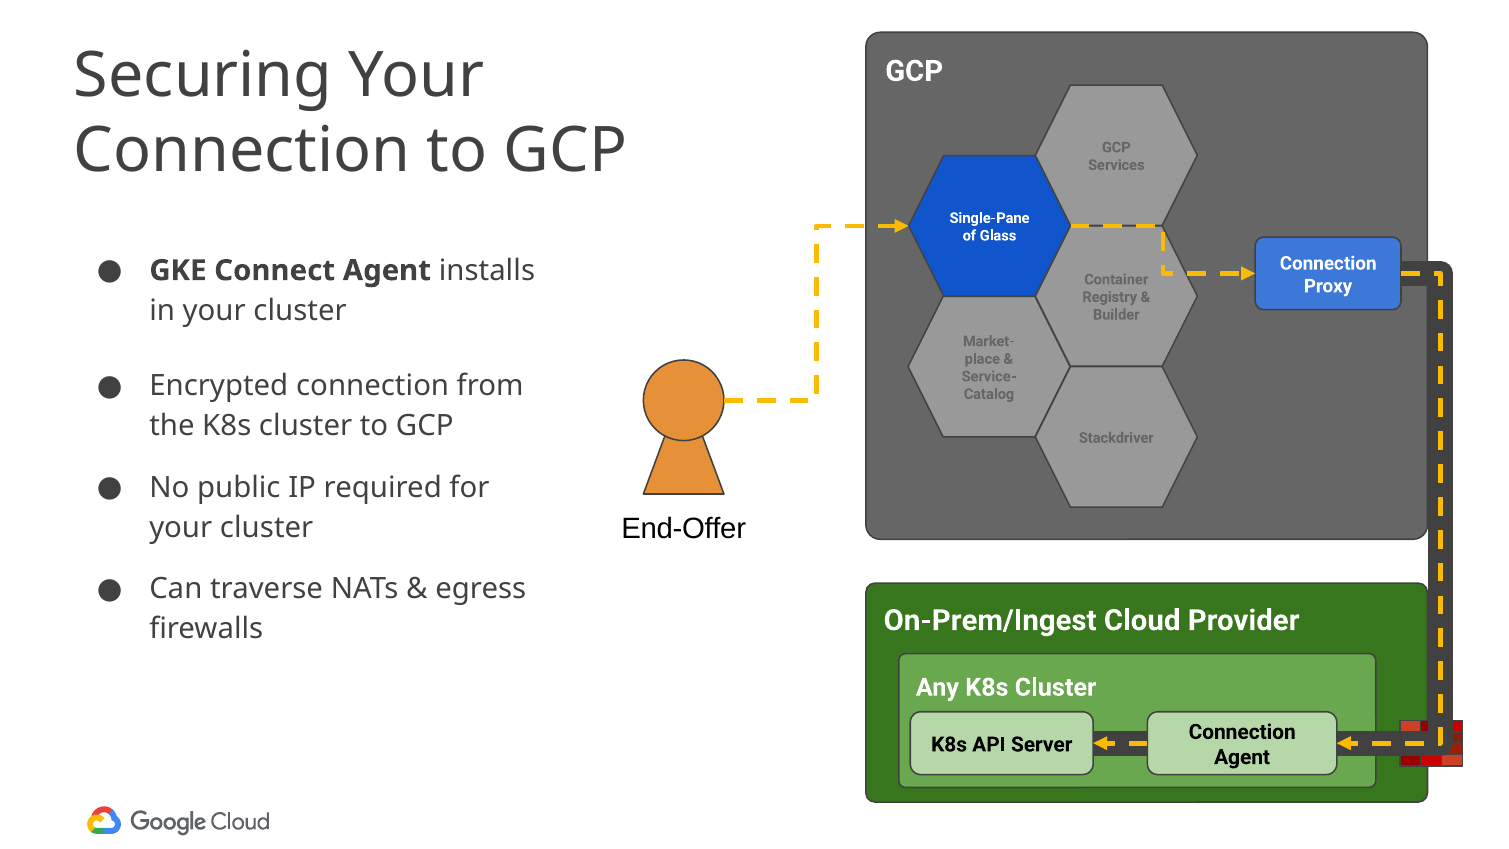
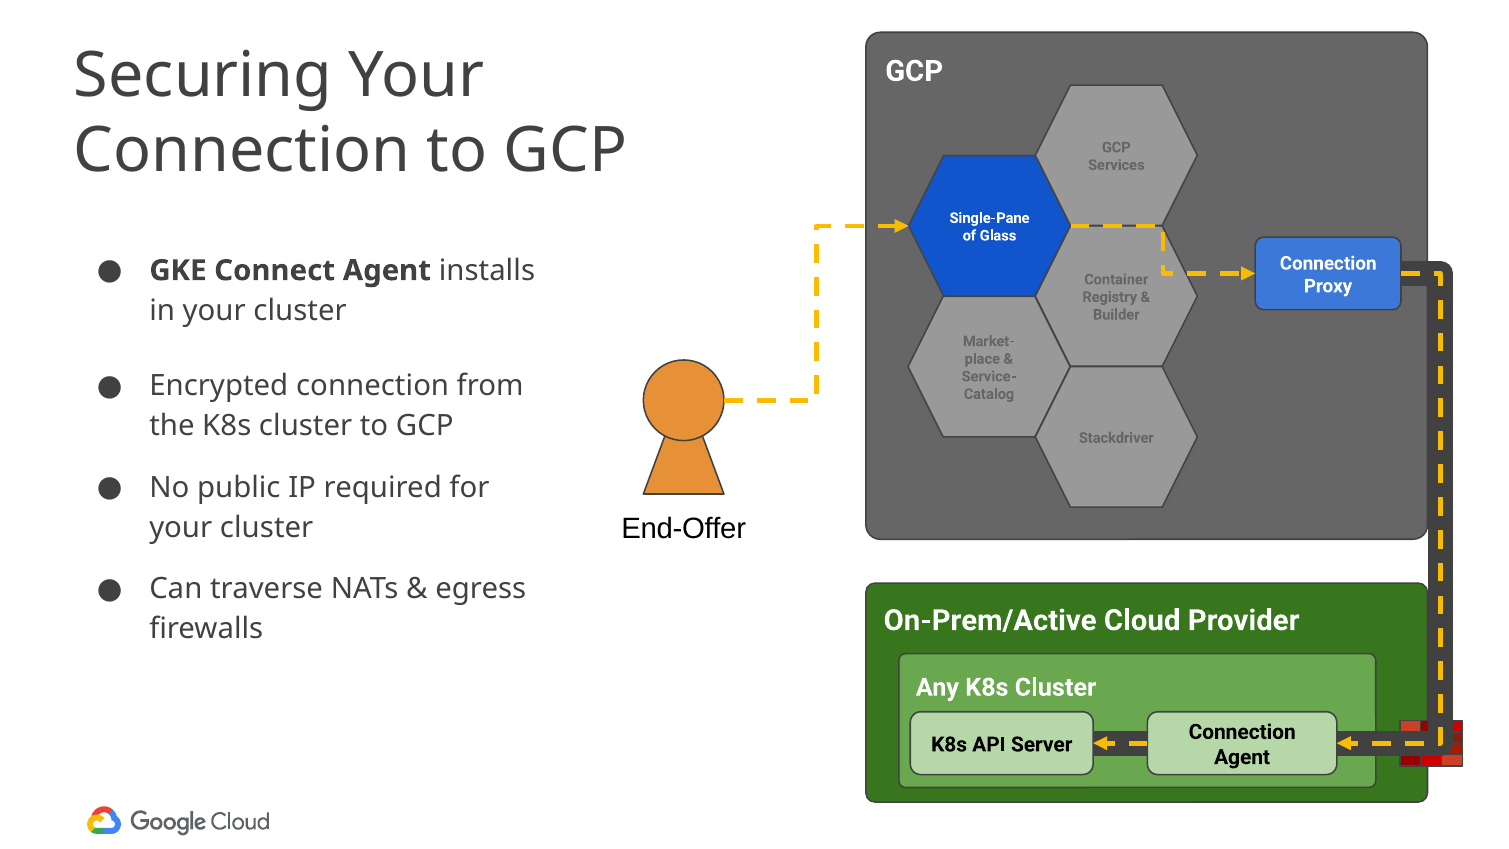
On-Prem/Ingest: On-Prem/Ingest -> On-Prem/Active
